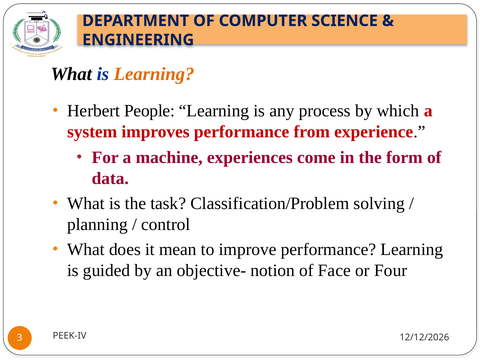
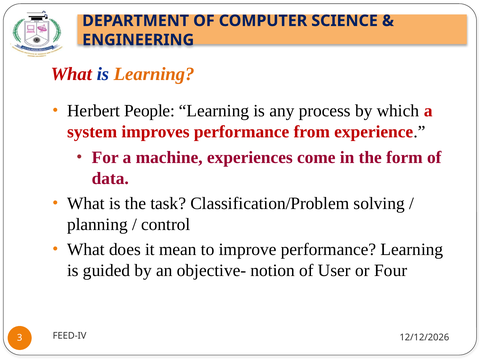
What at (71, 74) colour: black -> red
Face: Face -> User
PEEK-IV: PEEK-IV -> FEED-IV
